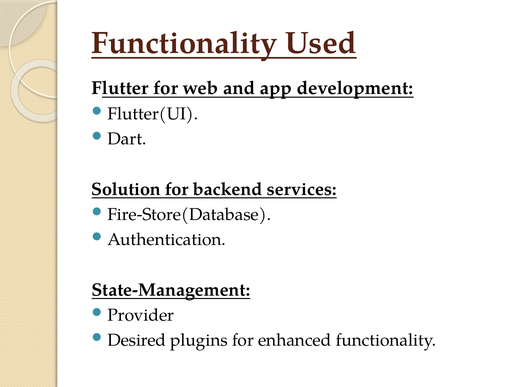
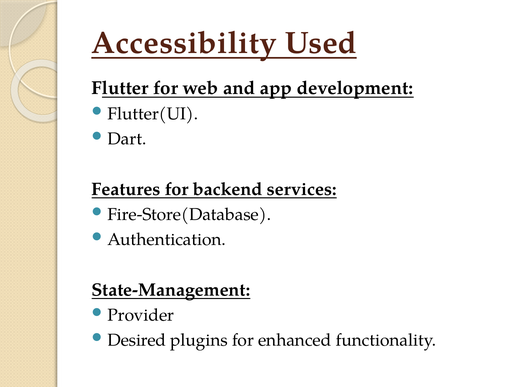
Functionality at (184, 43): Functionality -> Accessibility
Solution: Solution -> Features
